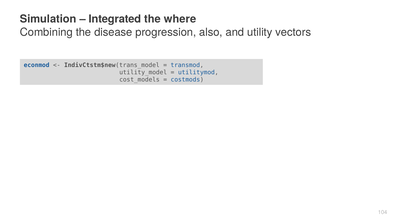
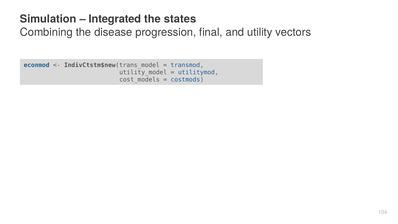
where: where -> states
also: also -> final
